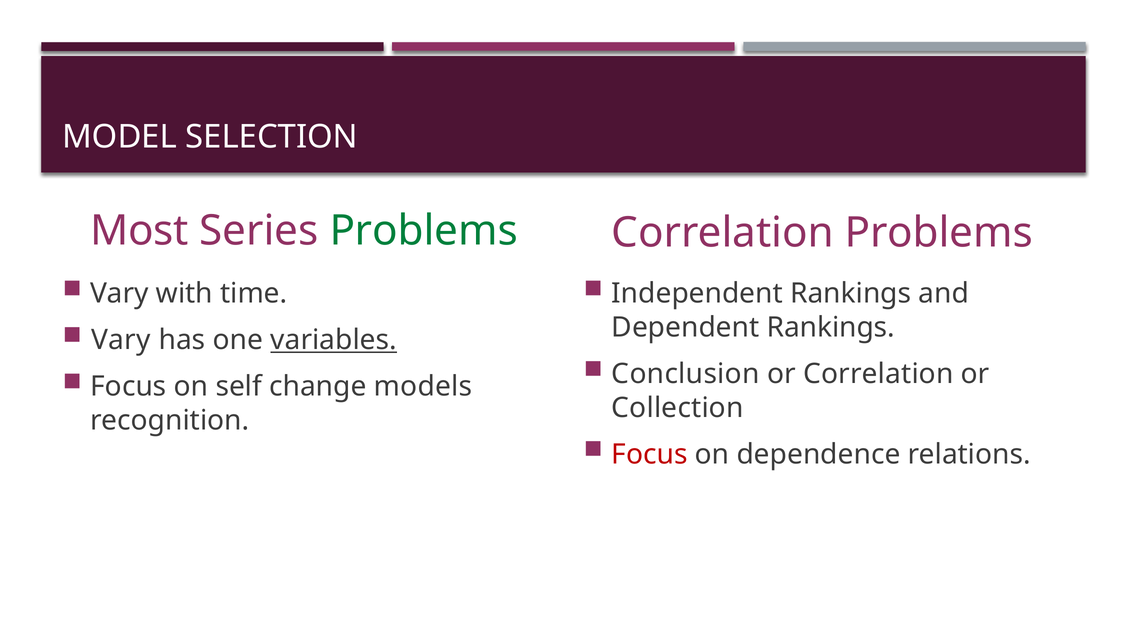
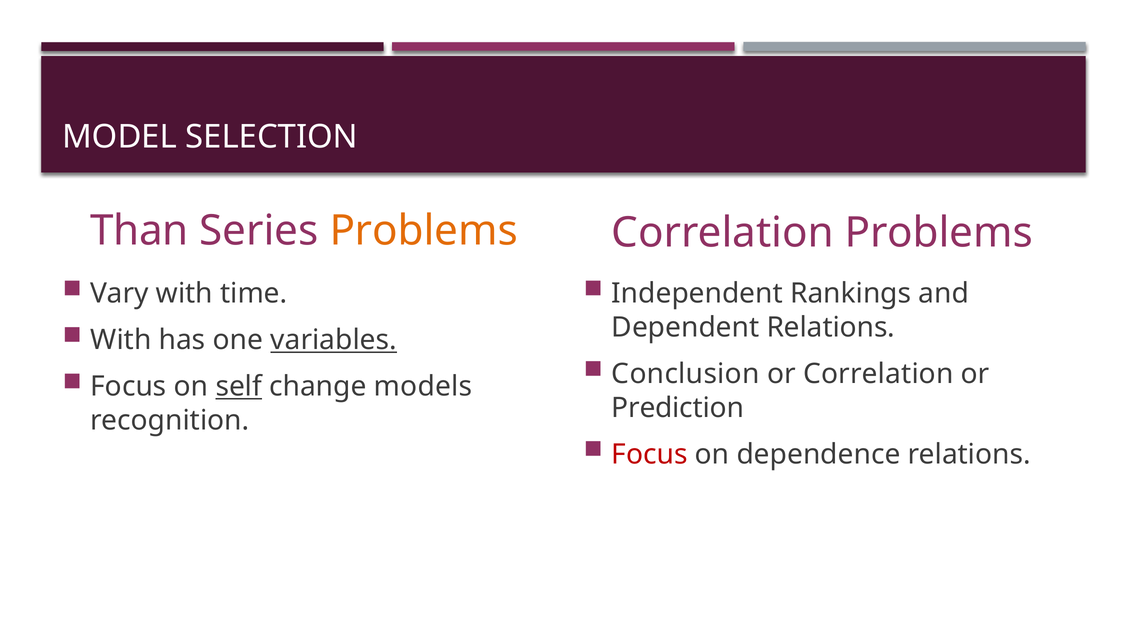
Most: Most -> Than
Problems at (424, 231) colour: green -> orange
Dependent Rankings: Rankings -> Relations
Vary at (121, 340): Vary -> With
self underline: none -> present
Collection: Collection -> Prediction
